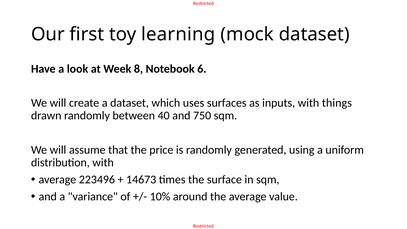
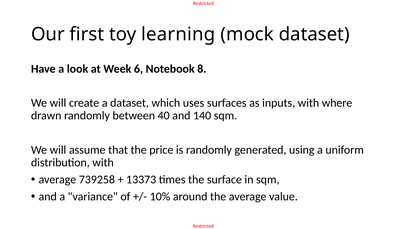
8: 8 -> 6
6: 6 -> 8
things: things -> where
750: 750 -> 140
223496: 223496 -> 739258
14673: 14673 -> 13373
